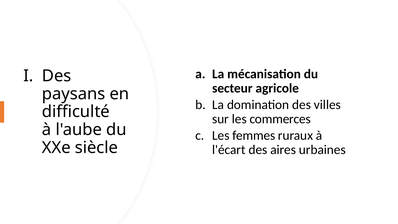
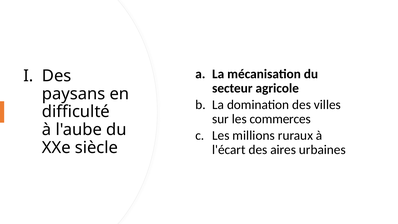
femmes: femmes -> millions
